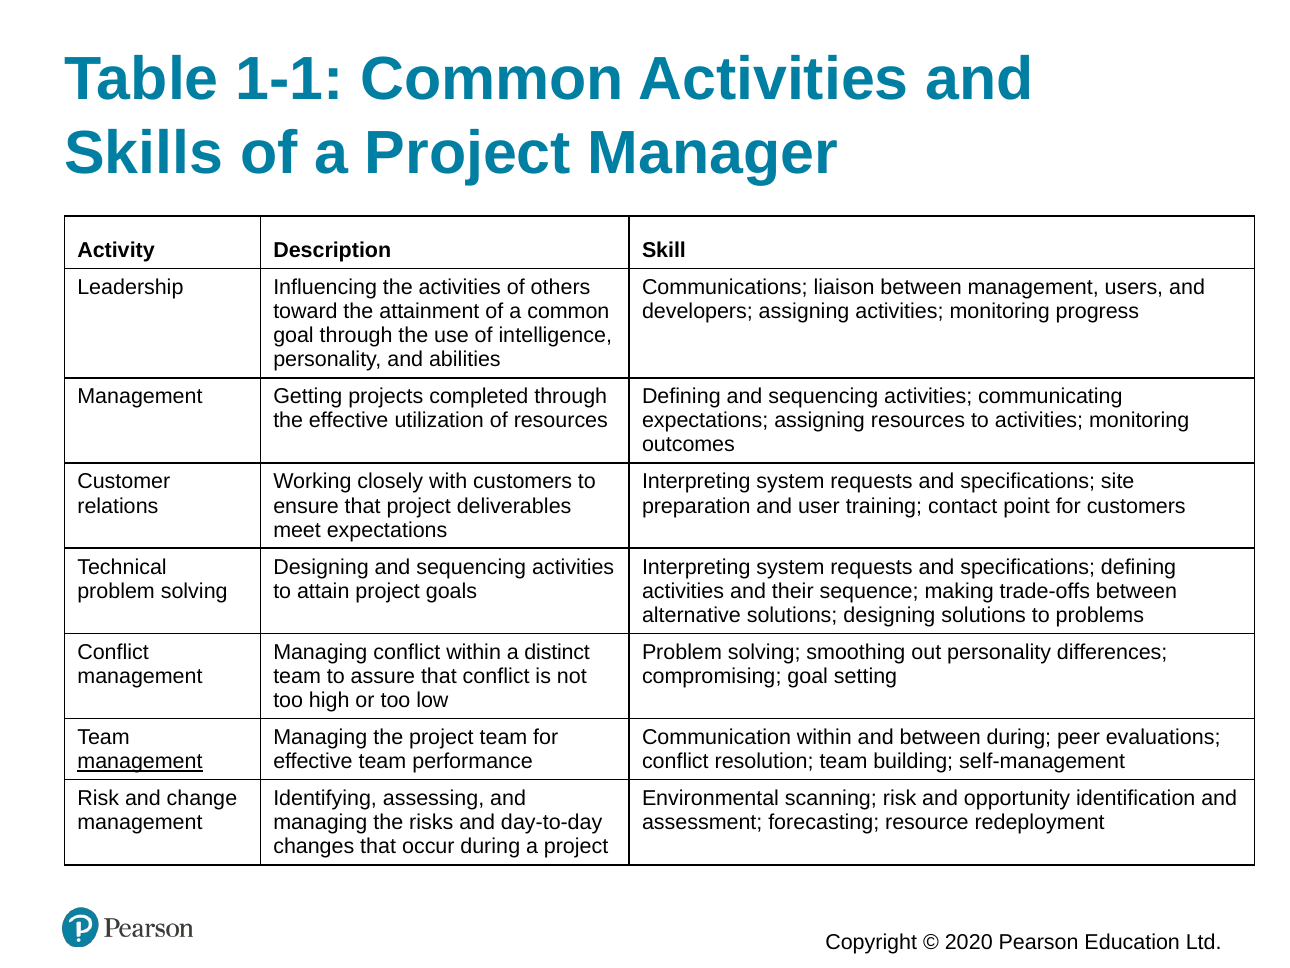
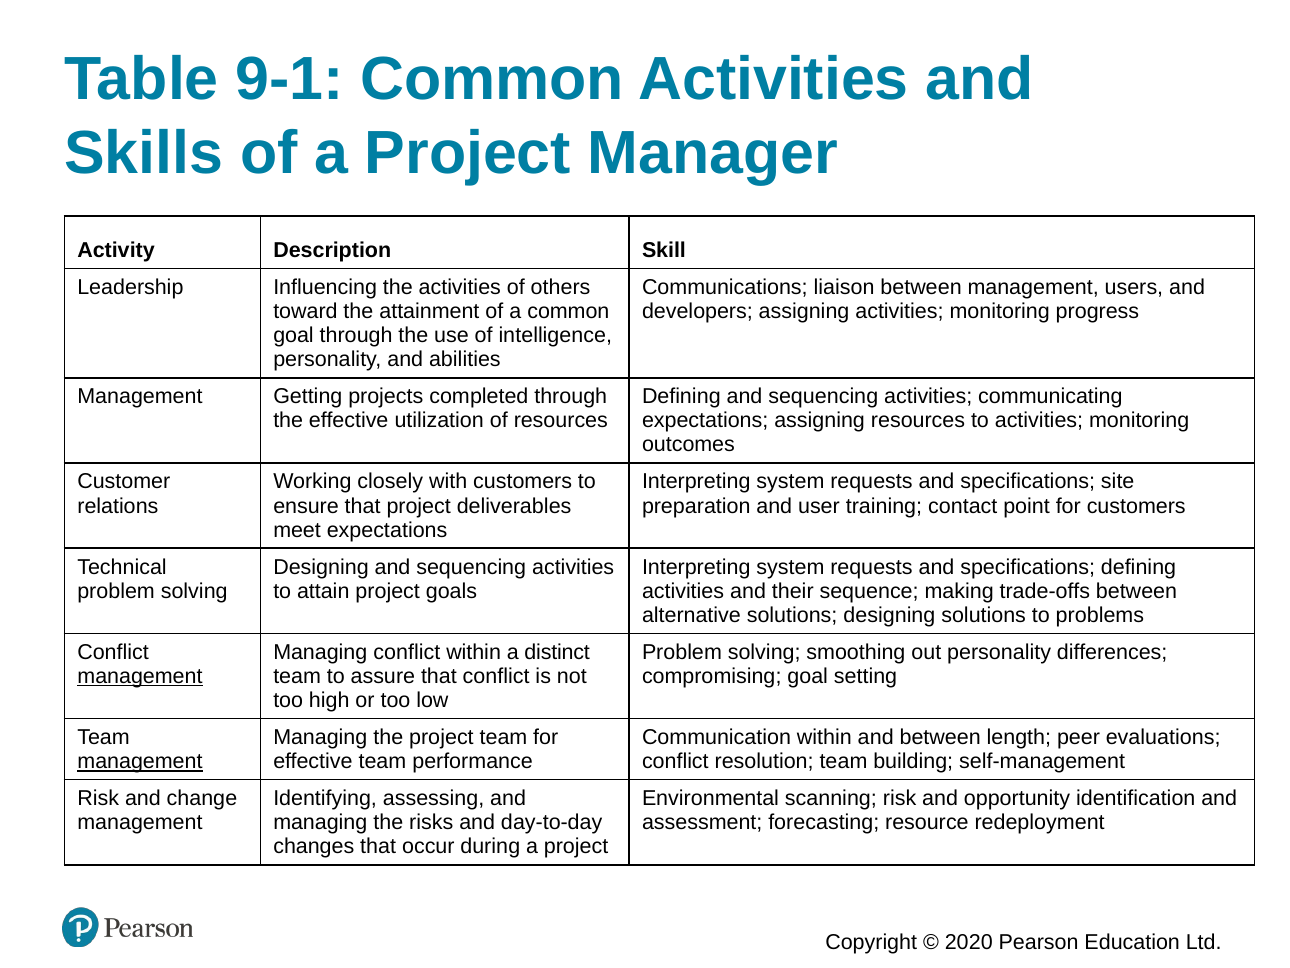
1-1: 1-1 -> 9-1
management at (140, 676) underline: none -> present
between during: during -> length
